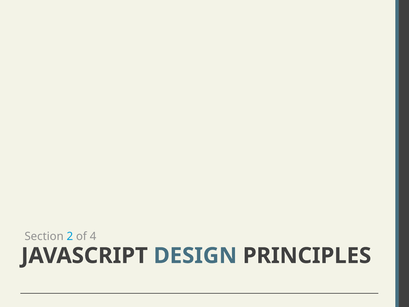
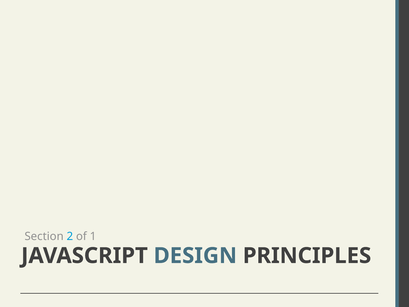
4: 4 -> 1
